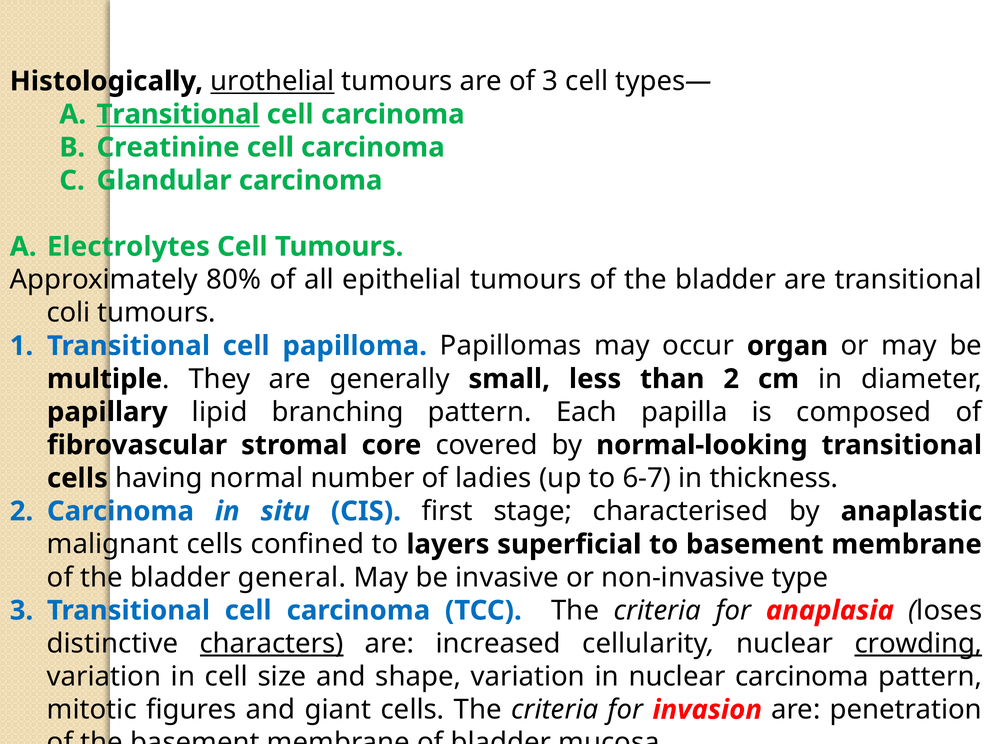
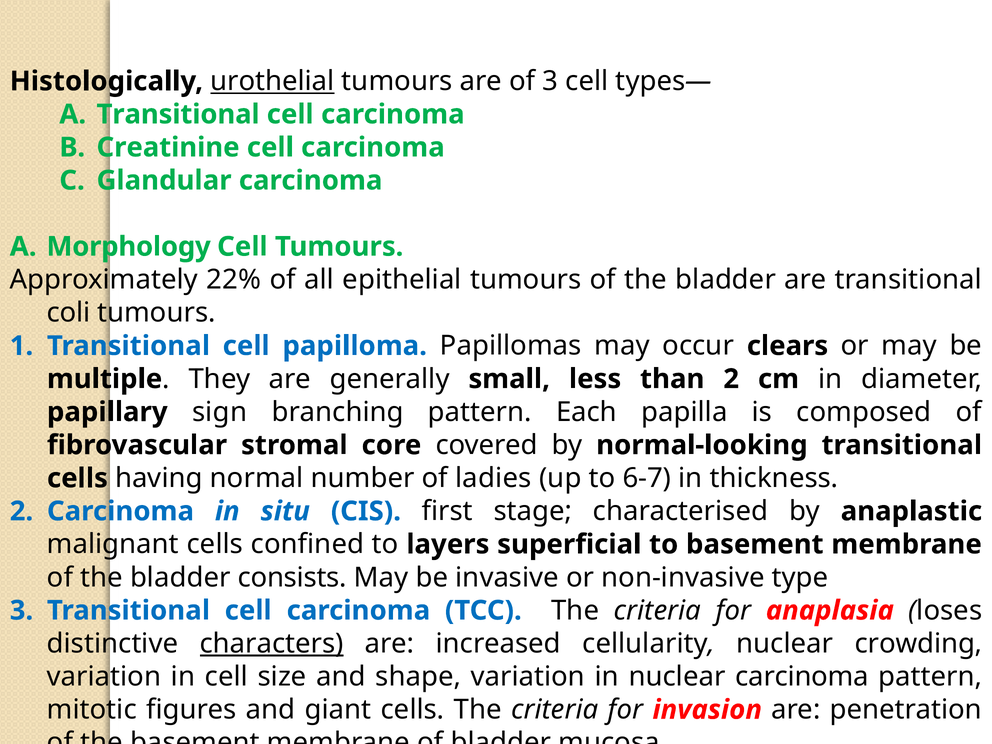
Transitional at (178, 114) underline: present -> none
Electrolytes: Electrolytes -> Morphology
80%: 80% -> 22%
organ: organ -> clears
lipid: lipid -> sign
general: general -> consists
crowding underline: present -> none
